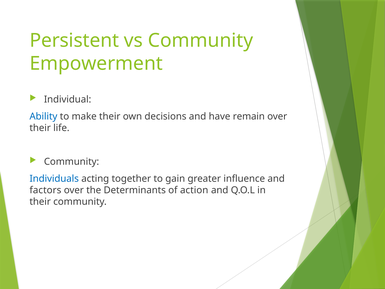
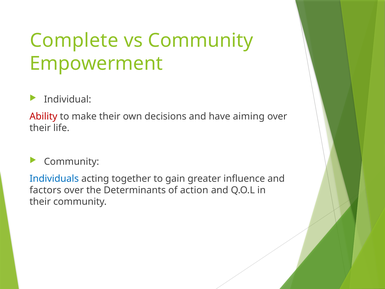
Persistent: Persistent -> Complete
Ability colour: blue -> red
remain: remain -> aiming
